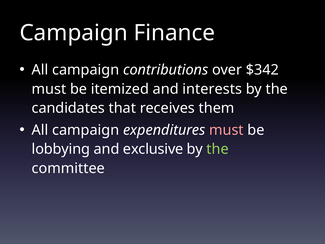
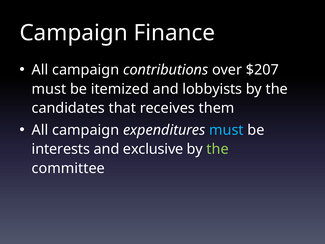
$342: $342 -> $207
interests: interests -> lobbyists
must at (226, 130) colour: pink -> light blue
lobbying: lobbying -> interests
